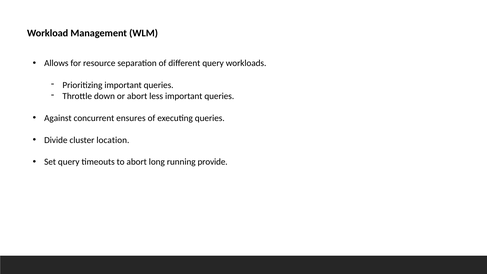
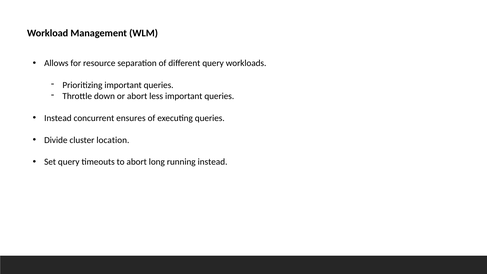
Against at (58, 118): Against -> Instead
running provide: provide -> instead
